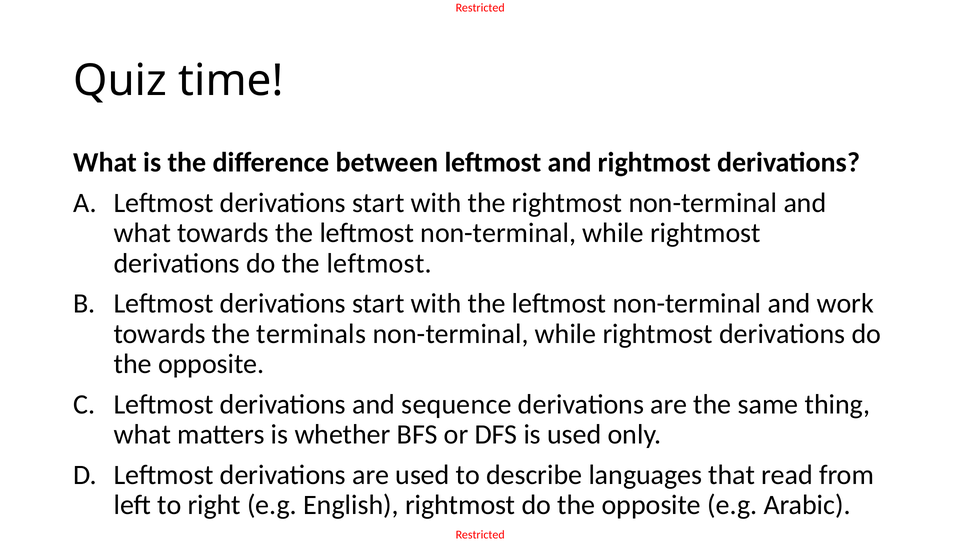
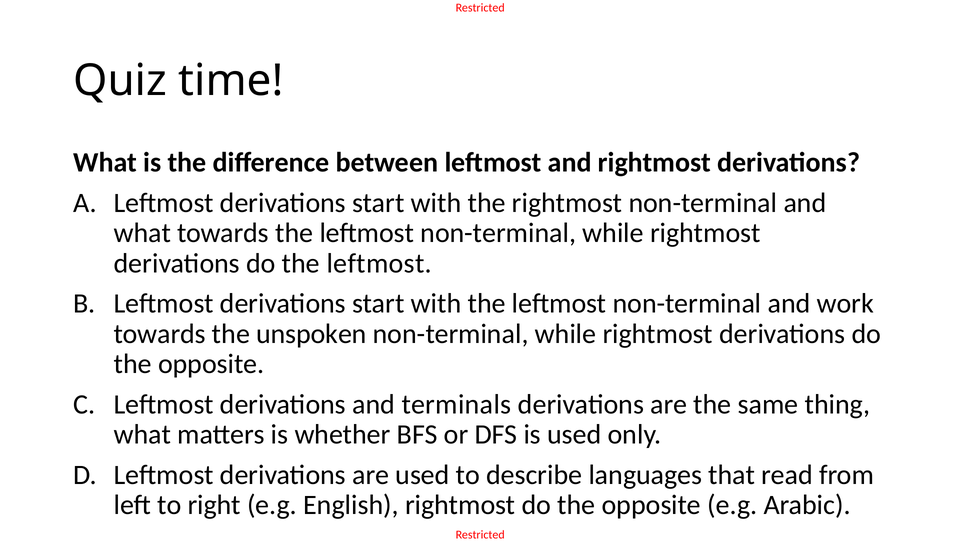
terminals: terminals -> unspoken
sequence: sequence -> terminals
